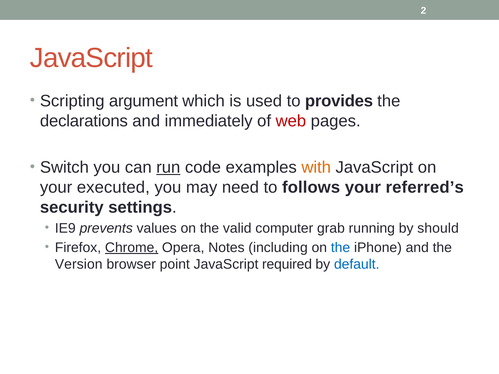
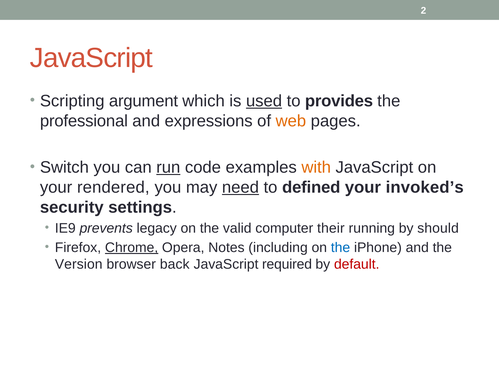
used underline: none -> present
declarations: declarations -> professional
immediately: immediately -> expressions
web colour: red -> orange
executed: executed -> rendered
need underline: none -> present
follows: follows -> defined
referred’s: referred’s -> invoked’s
values: values -> legacy
grab: grab -> their
point: point -> back
default colour: blue -> red
